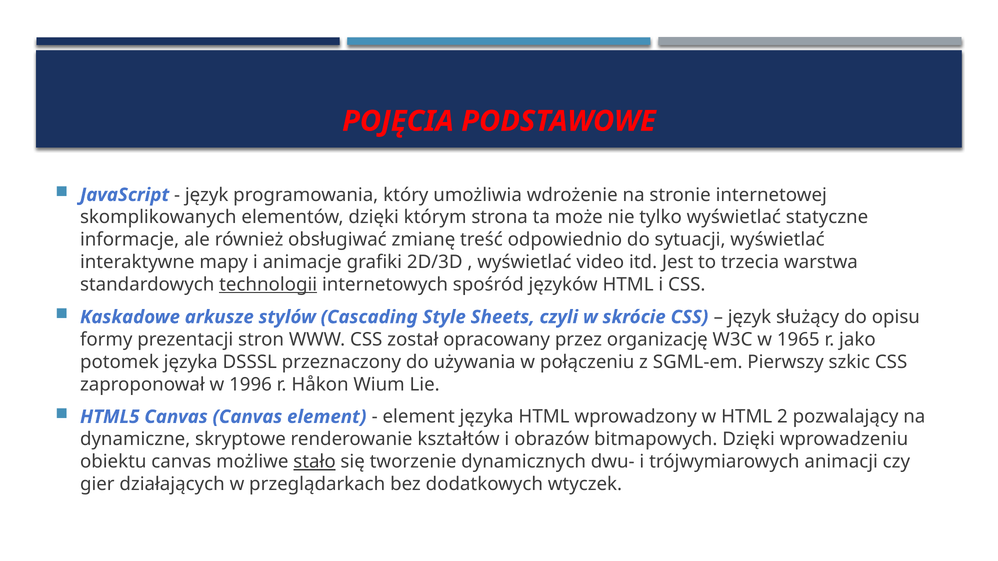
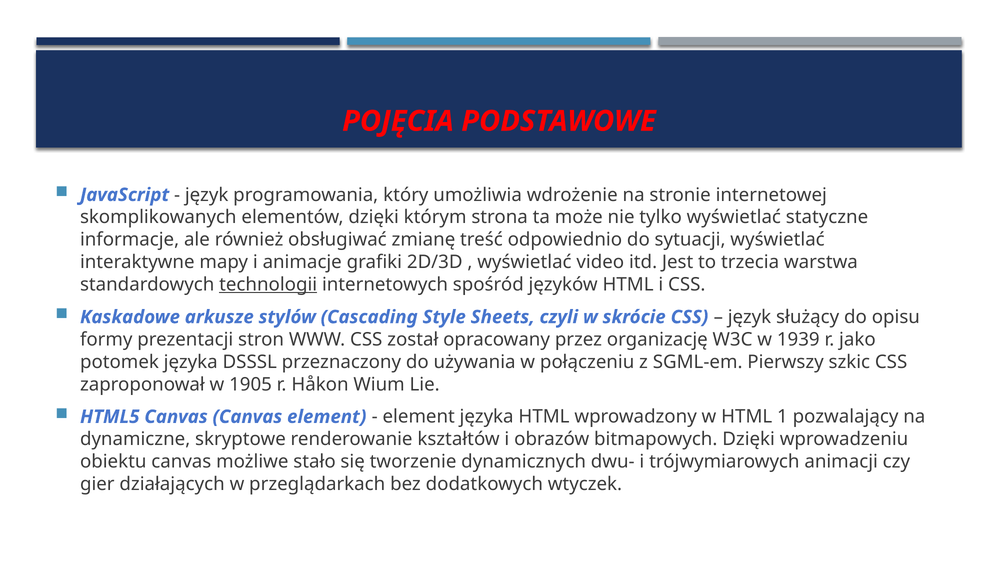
1965: 1965 -> 1939
1996: 1996 -> 1905
2: 2 -> 1
stało underline: present -> none
